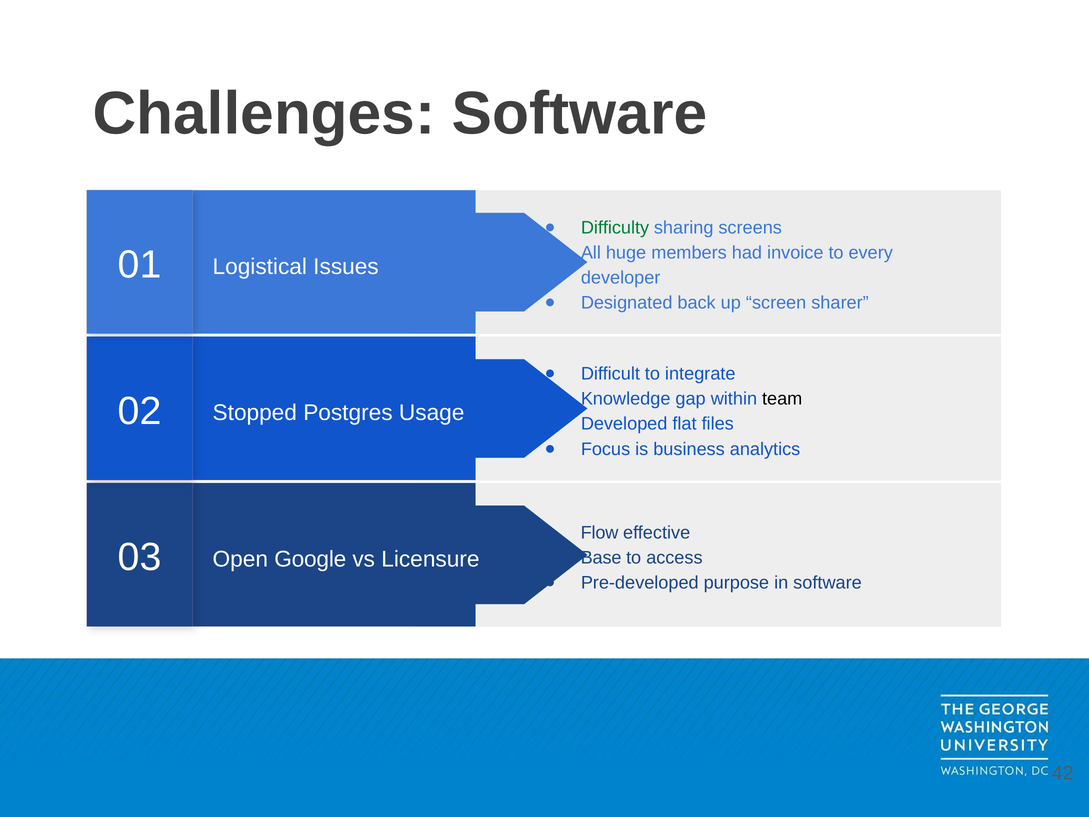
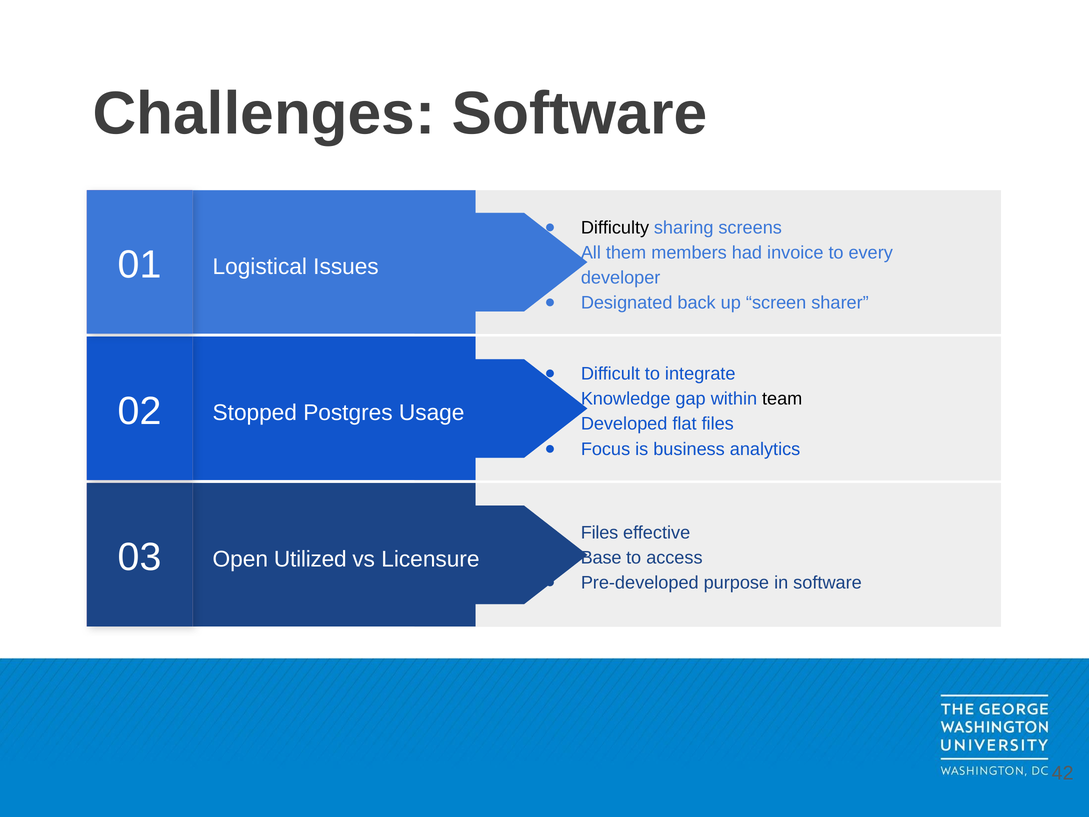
Difficulty colour: green -> black
huge: huge -> them
Flow at (600, 533): Flow -> Files
Google: Google -> Utilized
